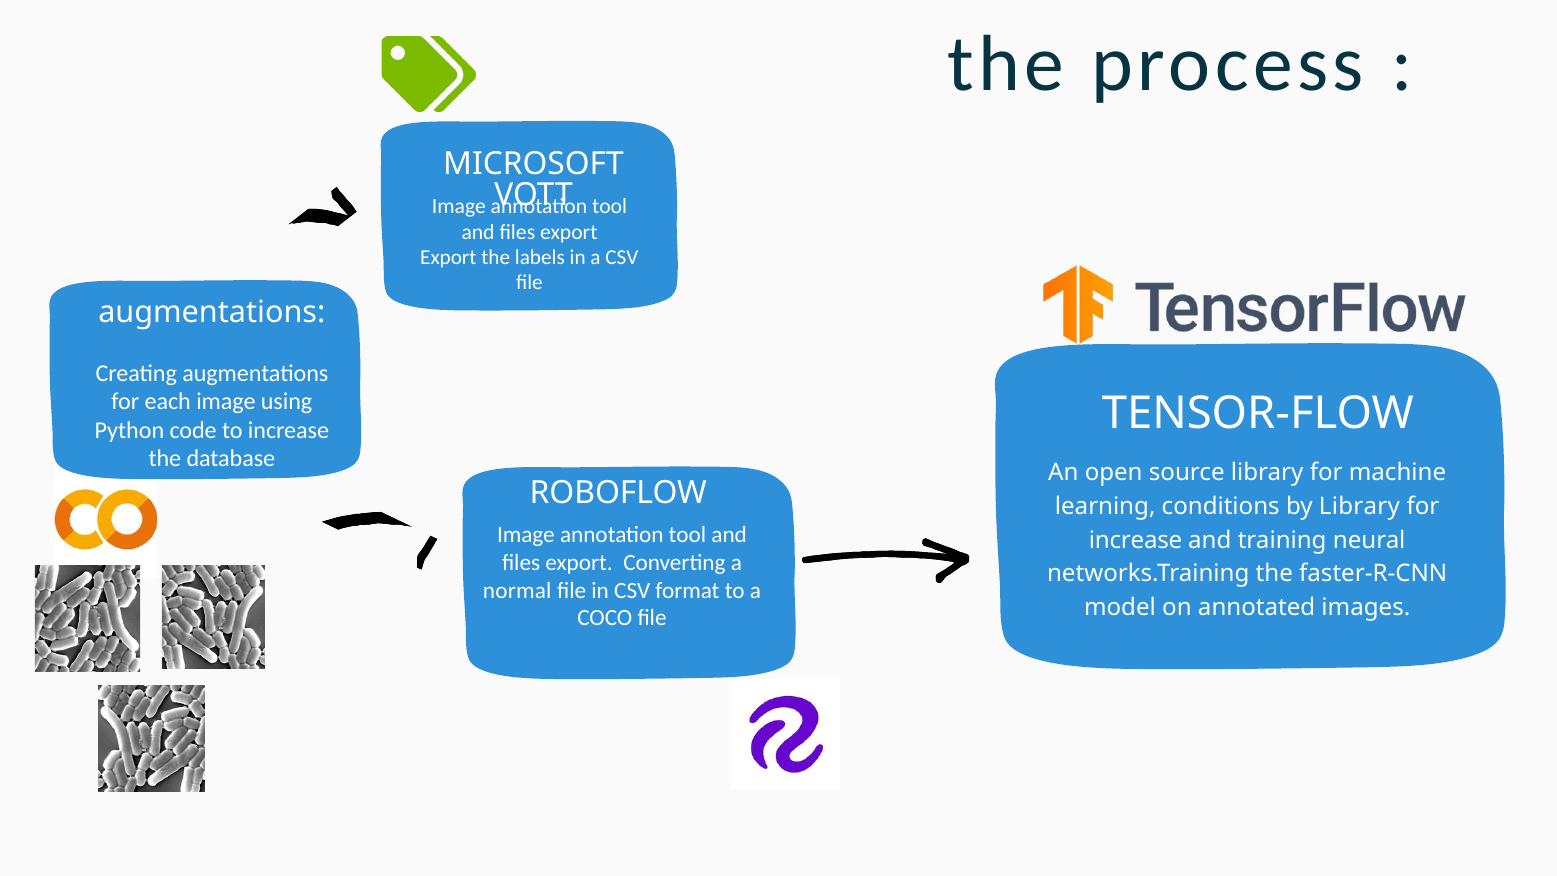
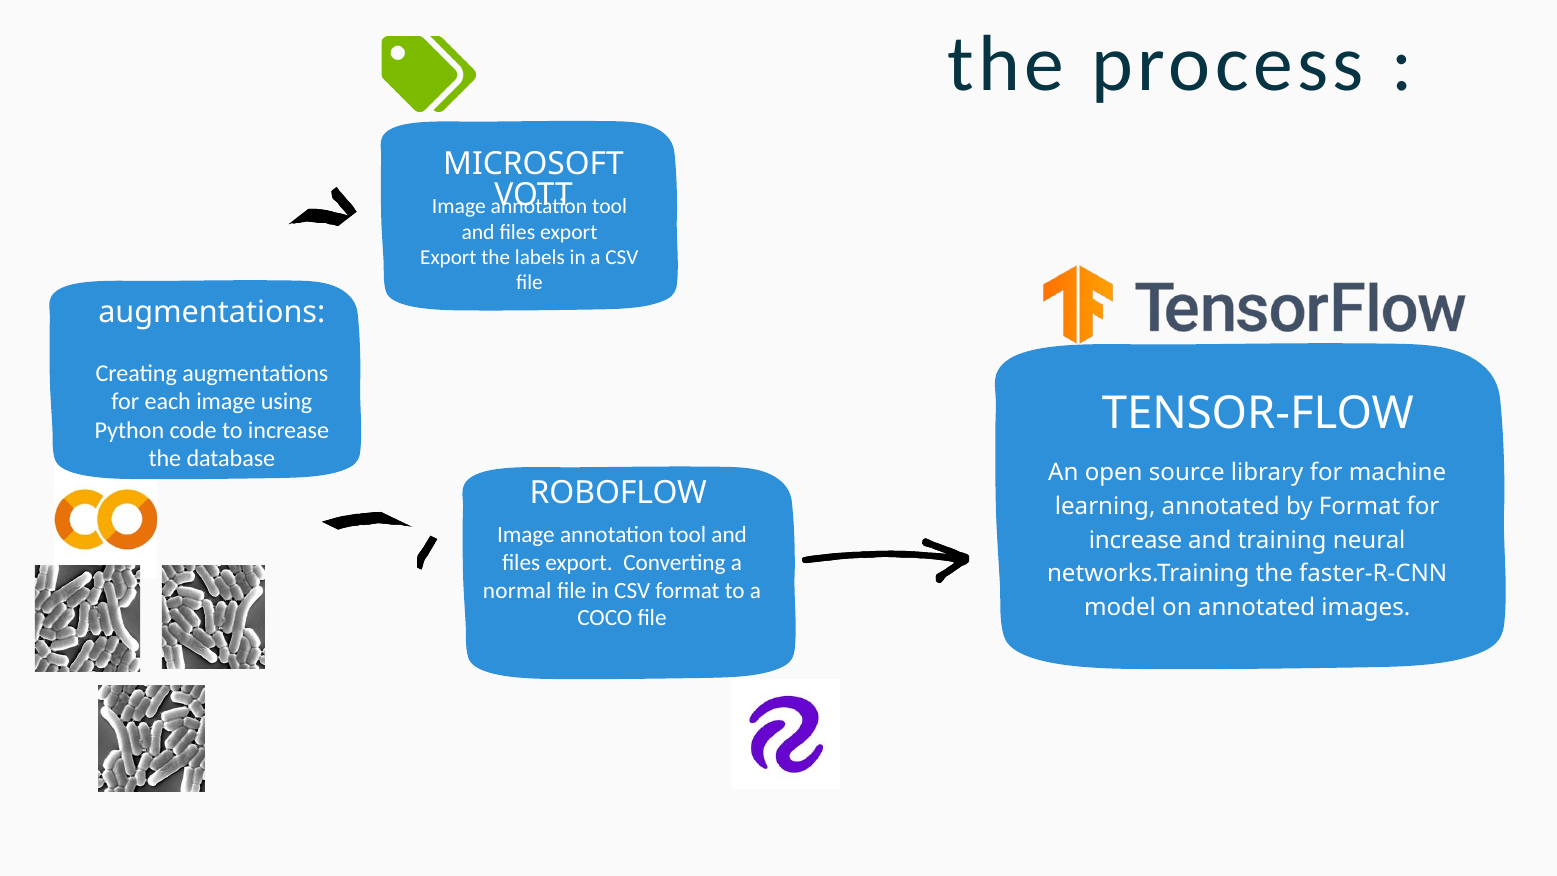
learning conditions: conditions -> annotated
by Library: Library -> Format
